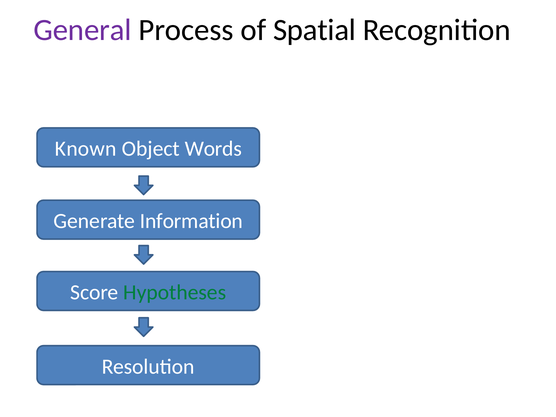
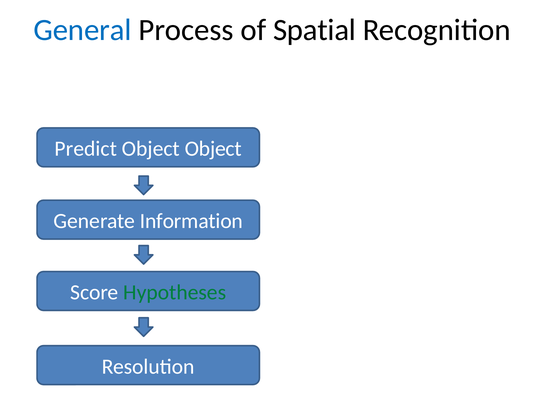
General colour: purple -> blue
Known: Known -> Predict
Object Words: Words -> Object
